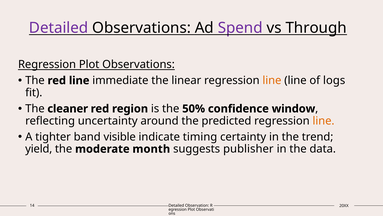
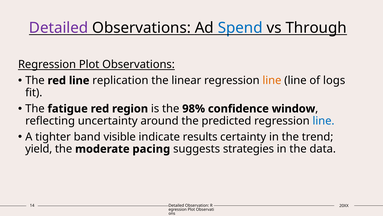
Spend colour: purple -> blue
immediate: immediate -> replication
cleaner: cleaner -> fatigue
50%: 50% -> 98%
line at (324, 121) colour: orange -> blue
timing: timing -> results
month: month -> pacing
publisher: publisher -> strategies
